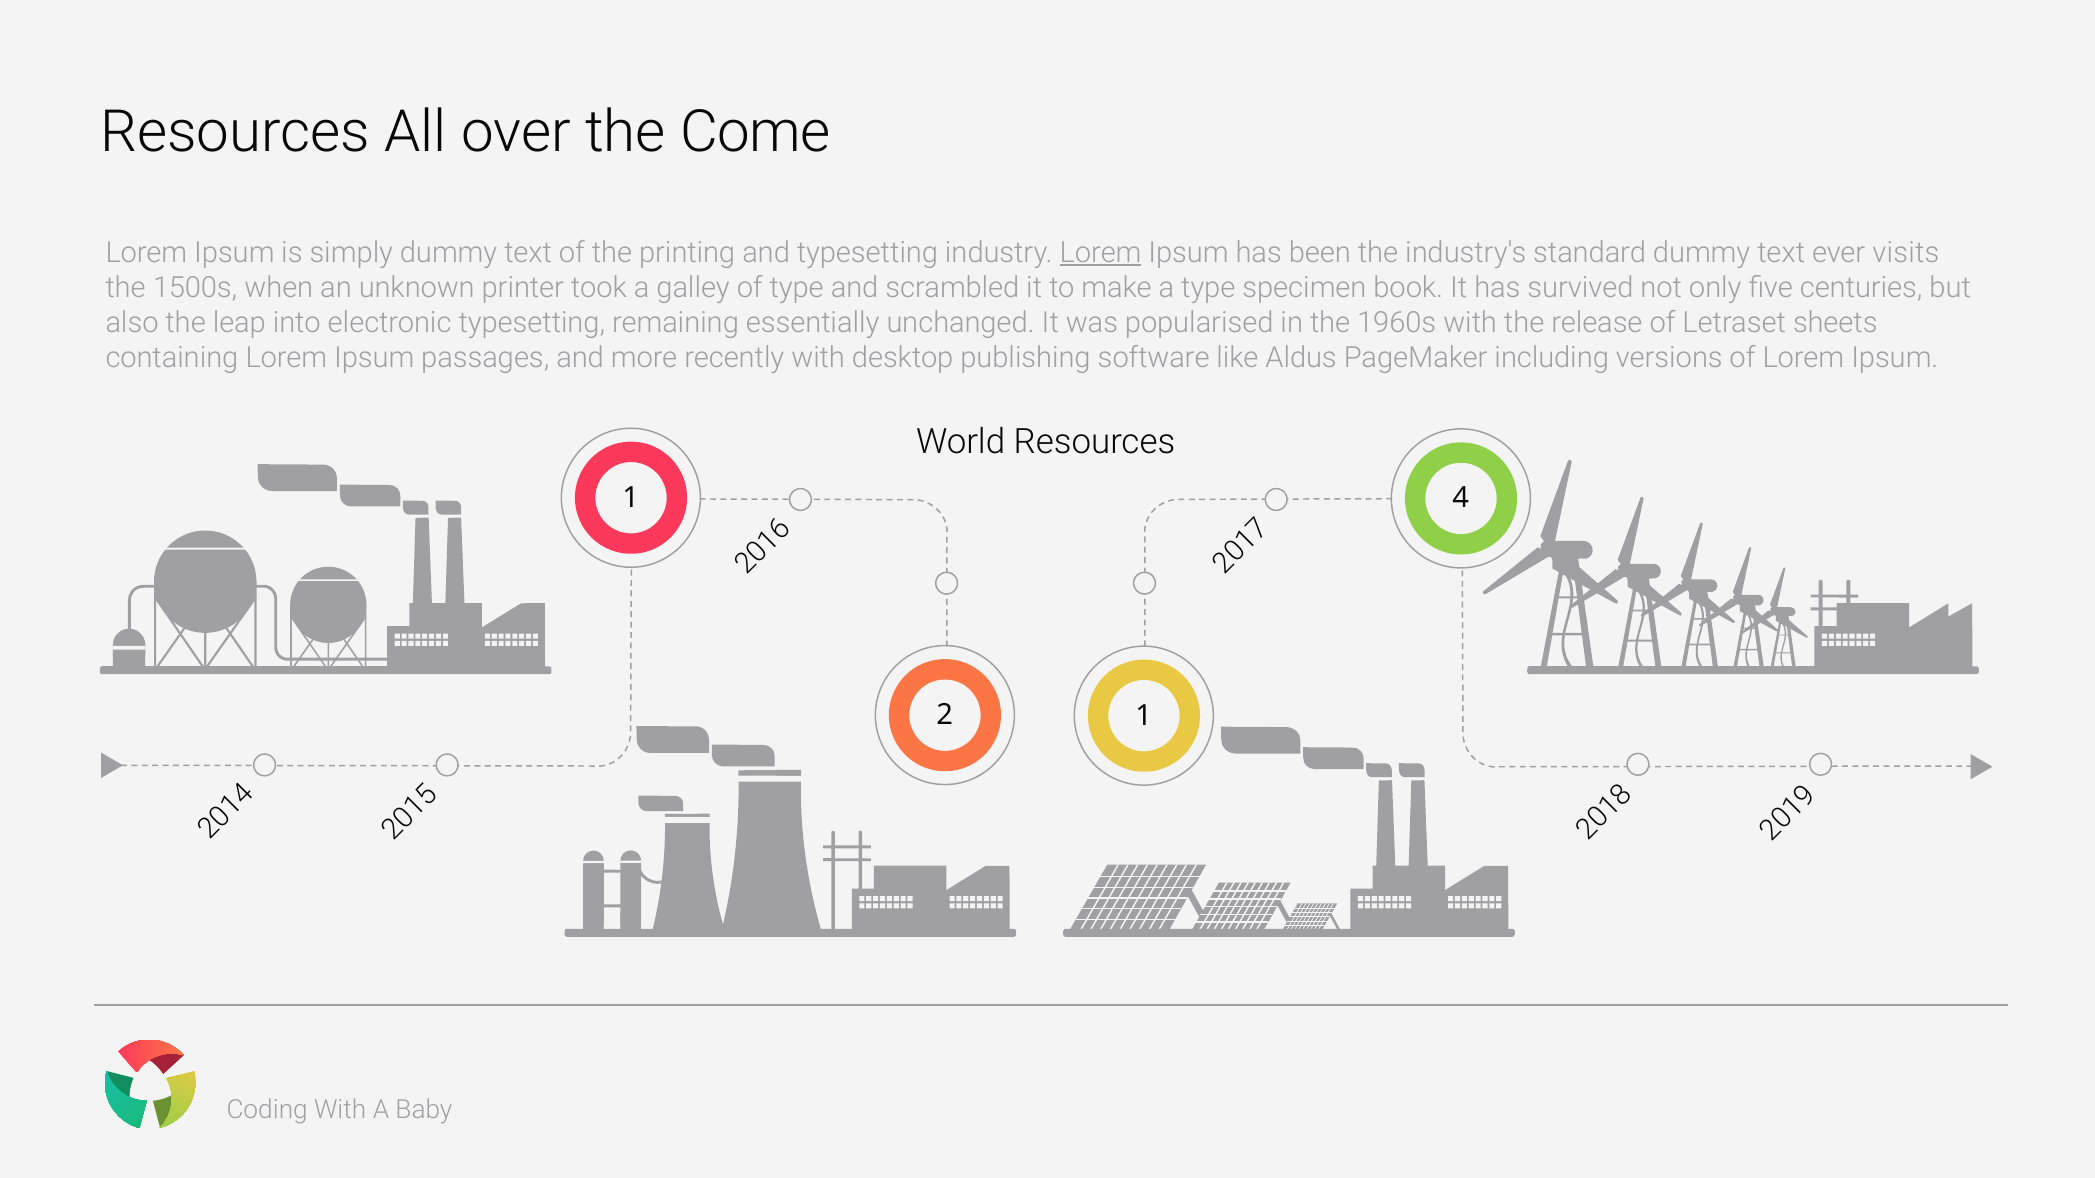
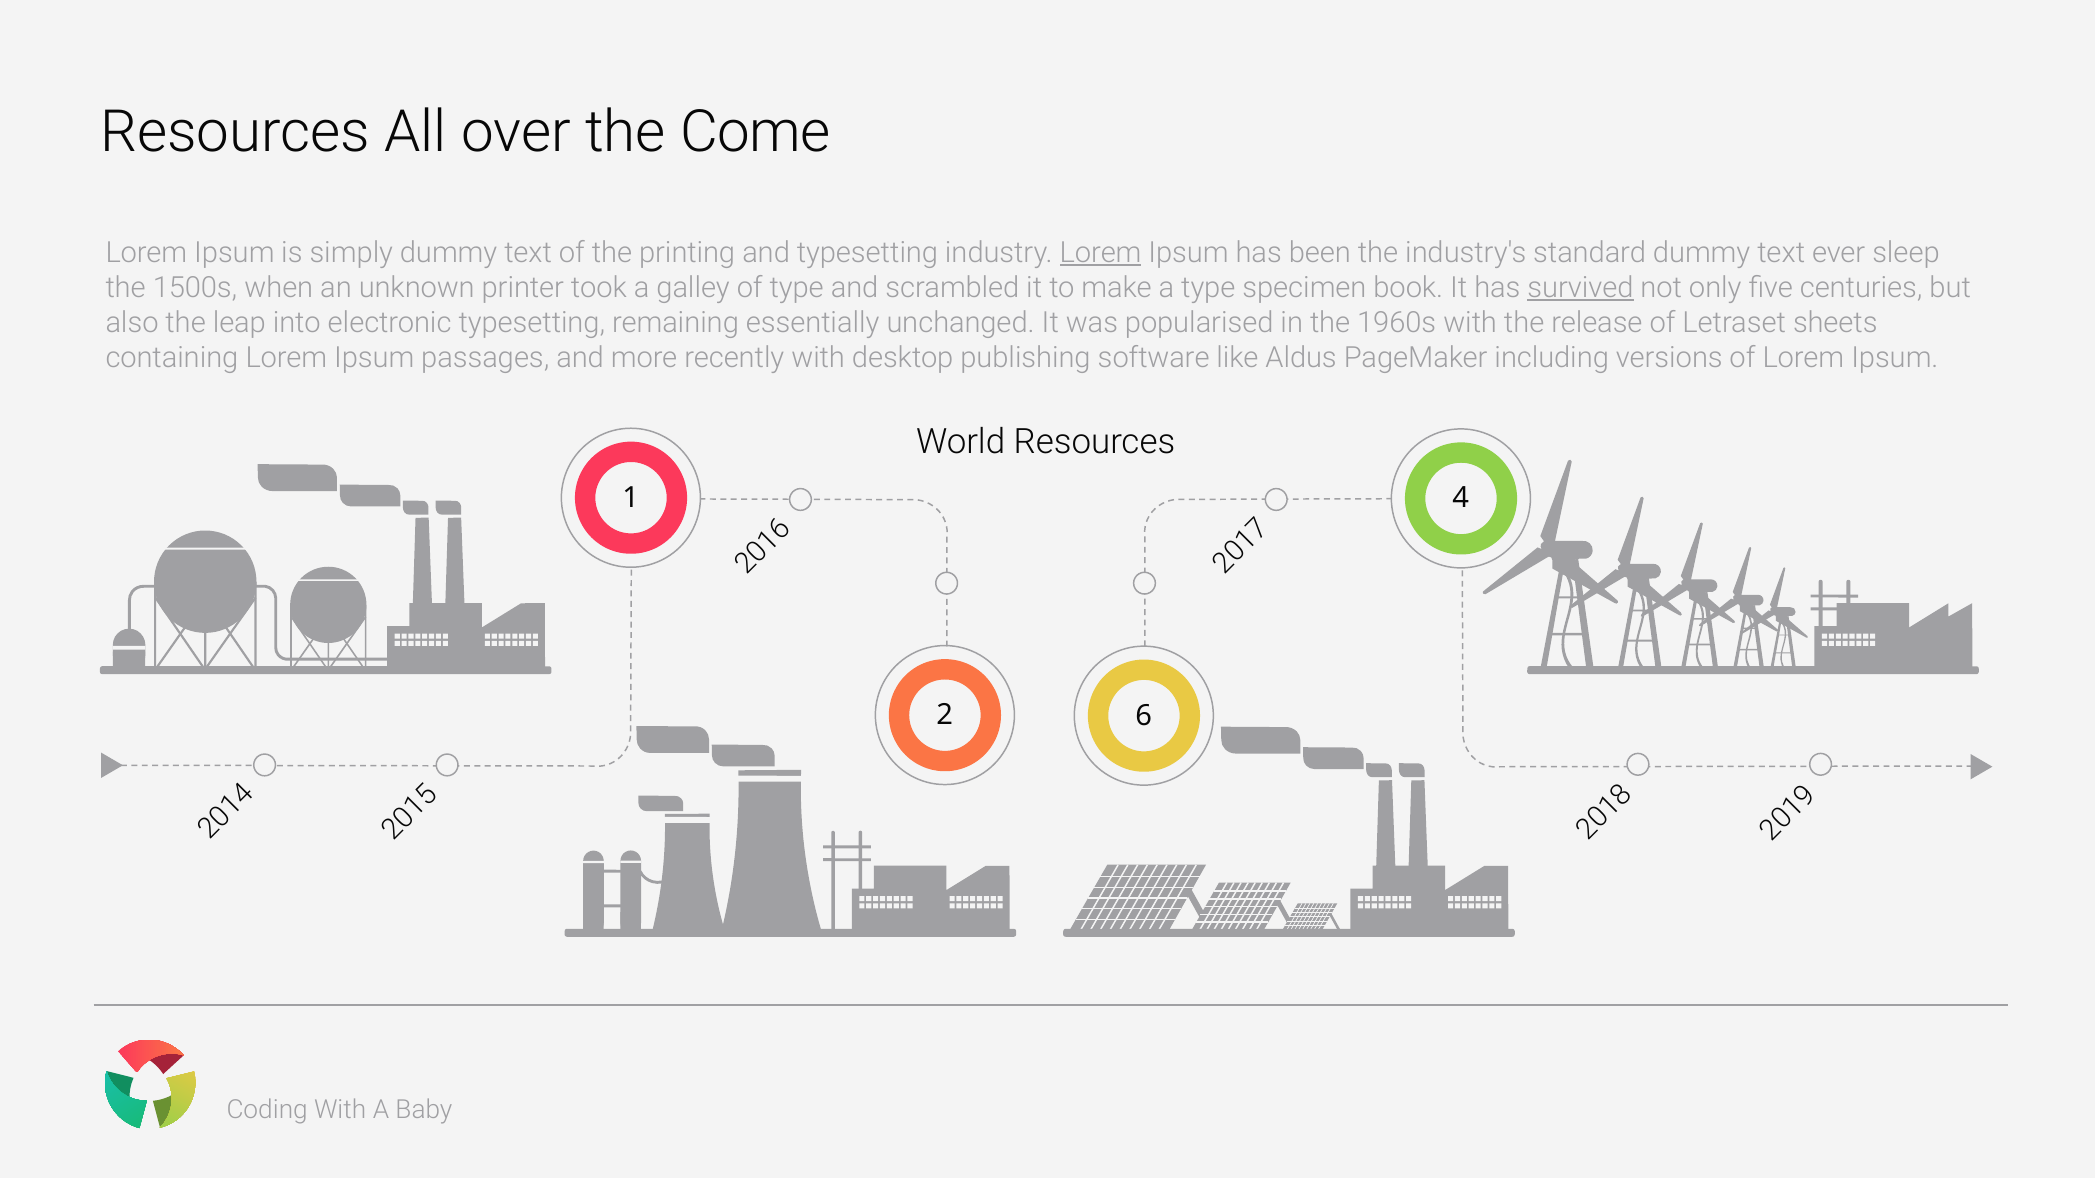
visits: visits -> sleep
survived underline: none -> present
2 1: 1 -> 6
